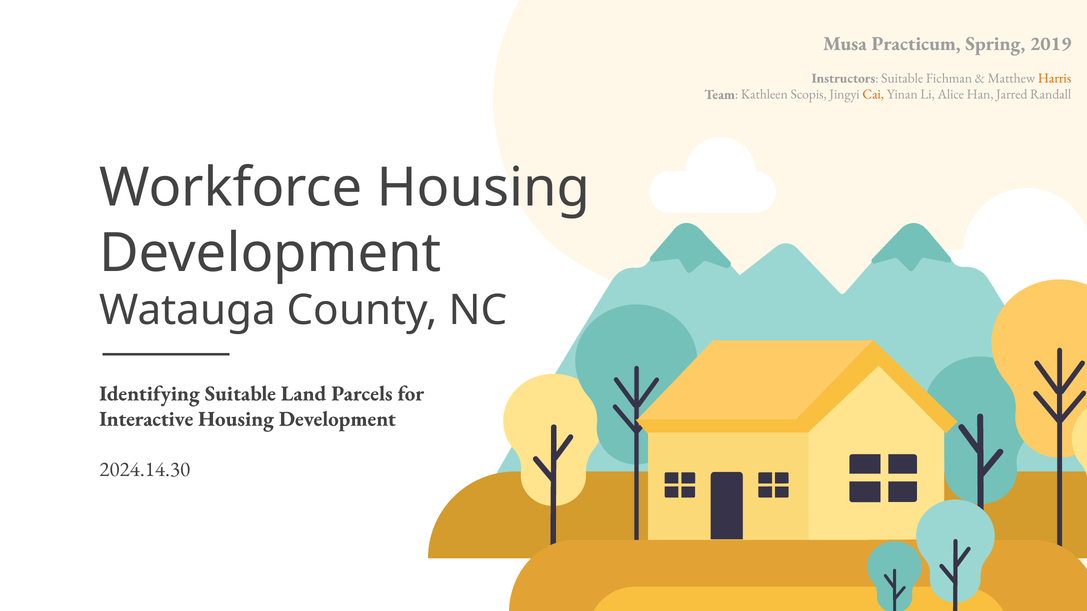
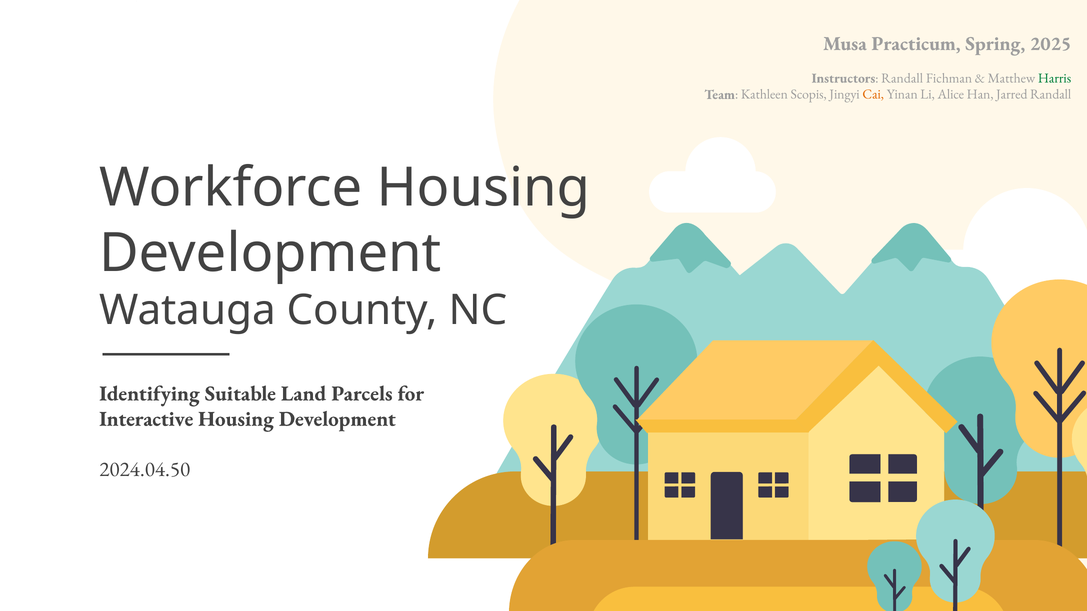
2019: 2019 -> 2025
Instructors Suitable: Suitable -> Randall
Harris colour: orange -> green
2024.14.30: 2024.14.30 -> 2024.04.50
